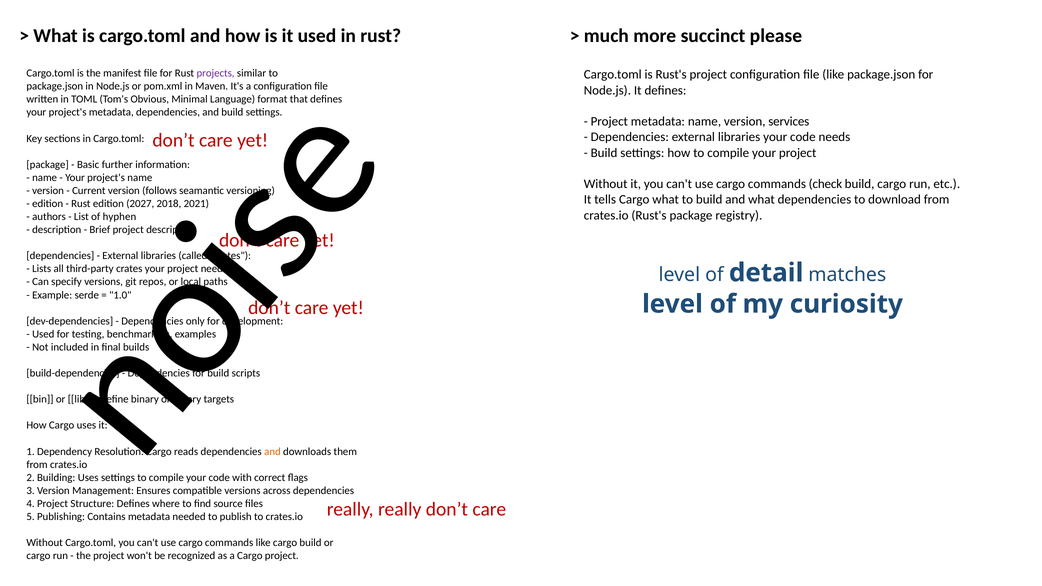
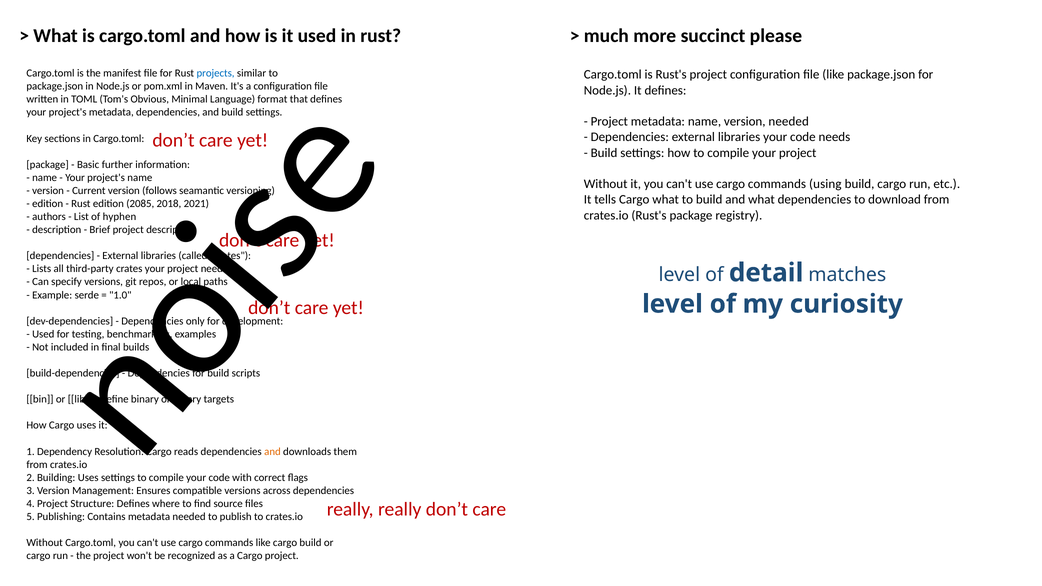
projects colour: purple -> blue
version services: services -> needed
check: check -> using
2027: 2027 -> 2085
